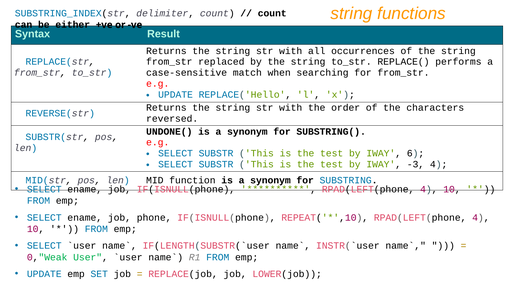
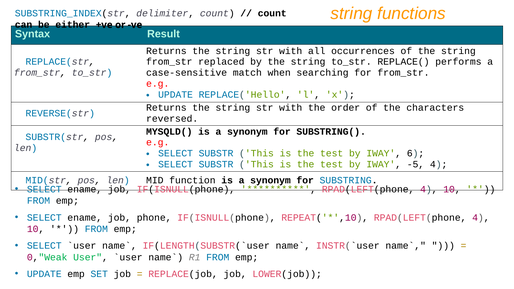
UNDONE(: UNDONE( -> MYSQLD(
-3: -3 -> -5
